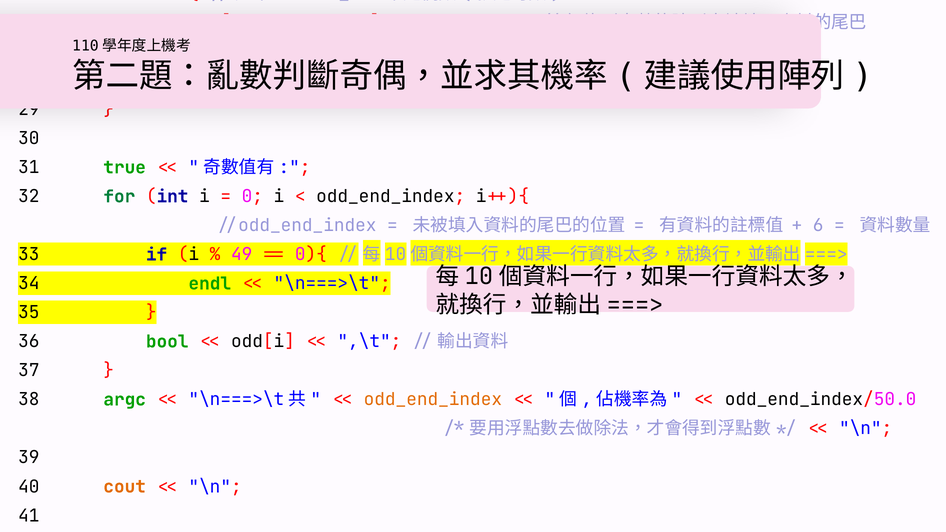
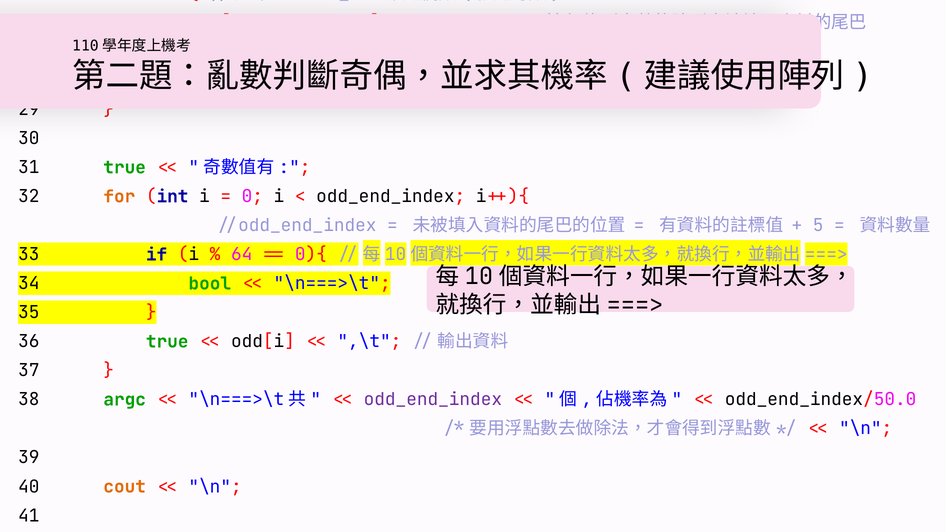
for at (119, 197) colour: green -> orange
6 at (818, 226): 6 -> 5
49 at (242, 255): 49 -> 64
endl: endl -> bool
36 bool: bool -> true
odd_end_index at (433, 400) colour: orange -> purple
